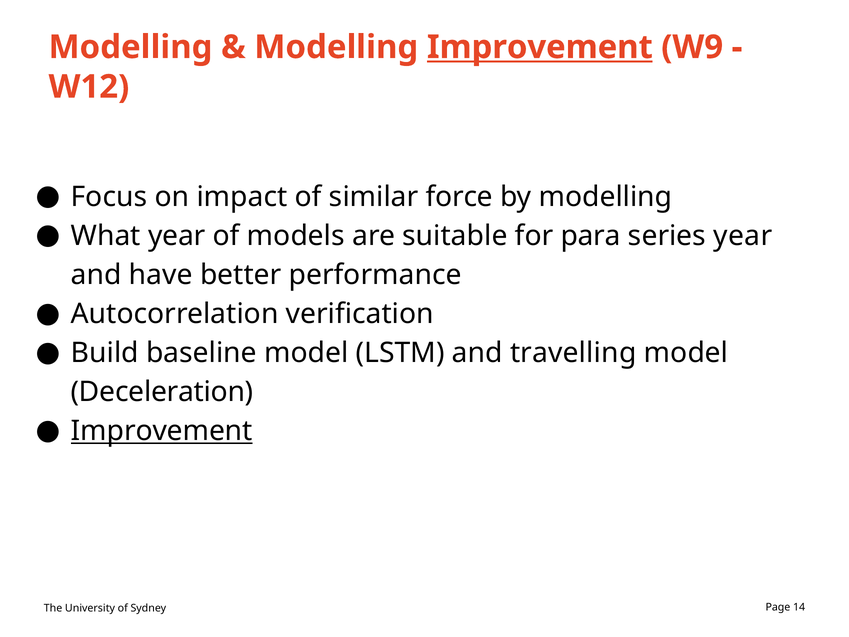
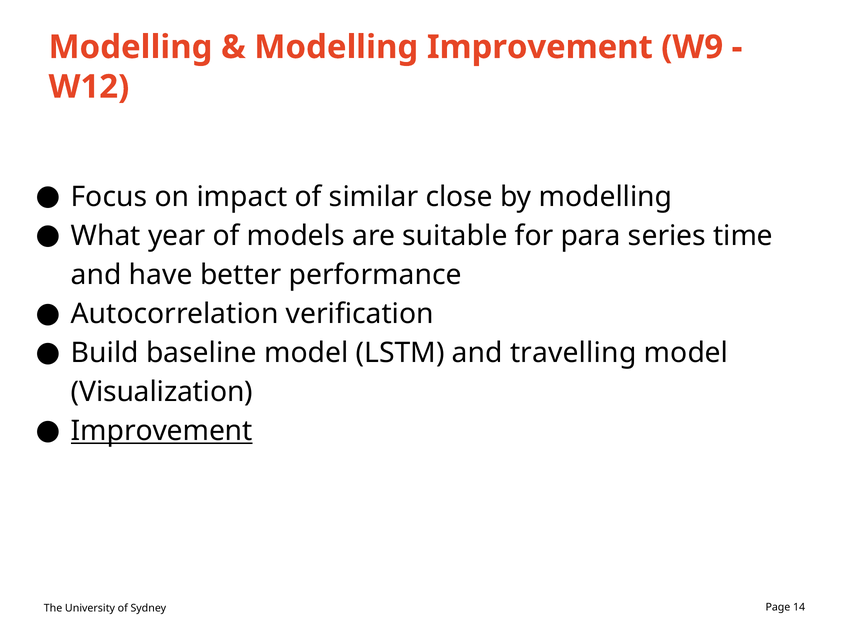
Improvement at (540, 47) underline: present -> none
force: force -> close
series year: year -> time
Deceleration: Deceleration -> Visualization
